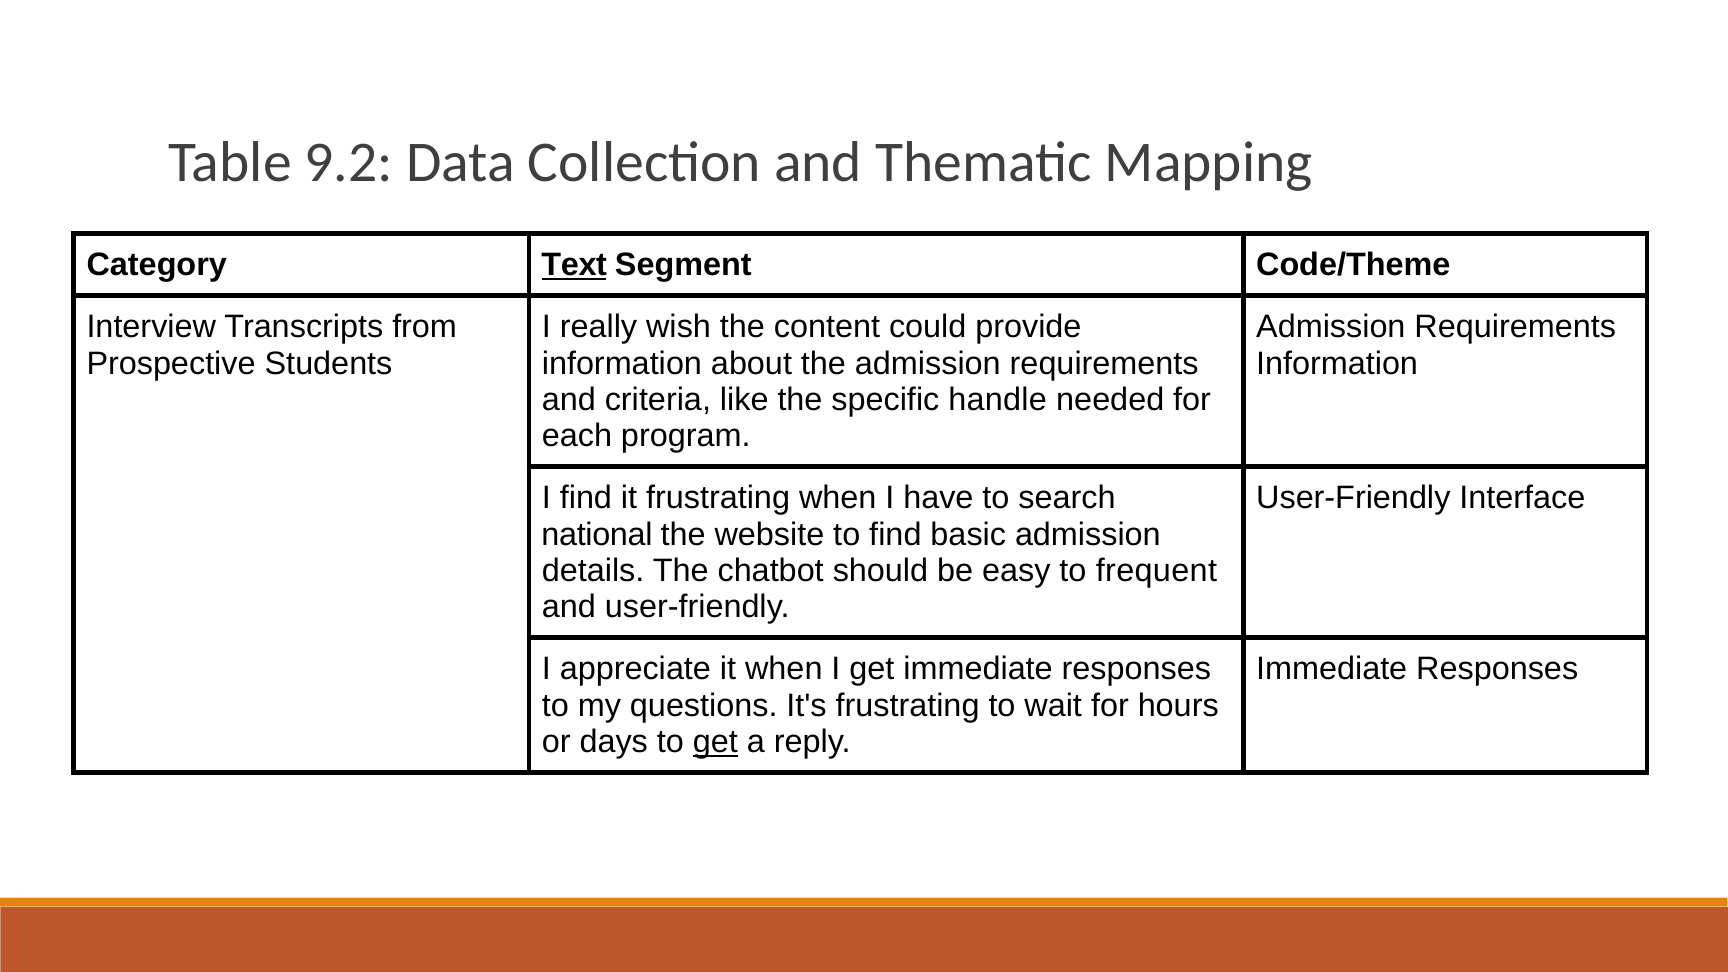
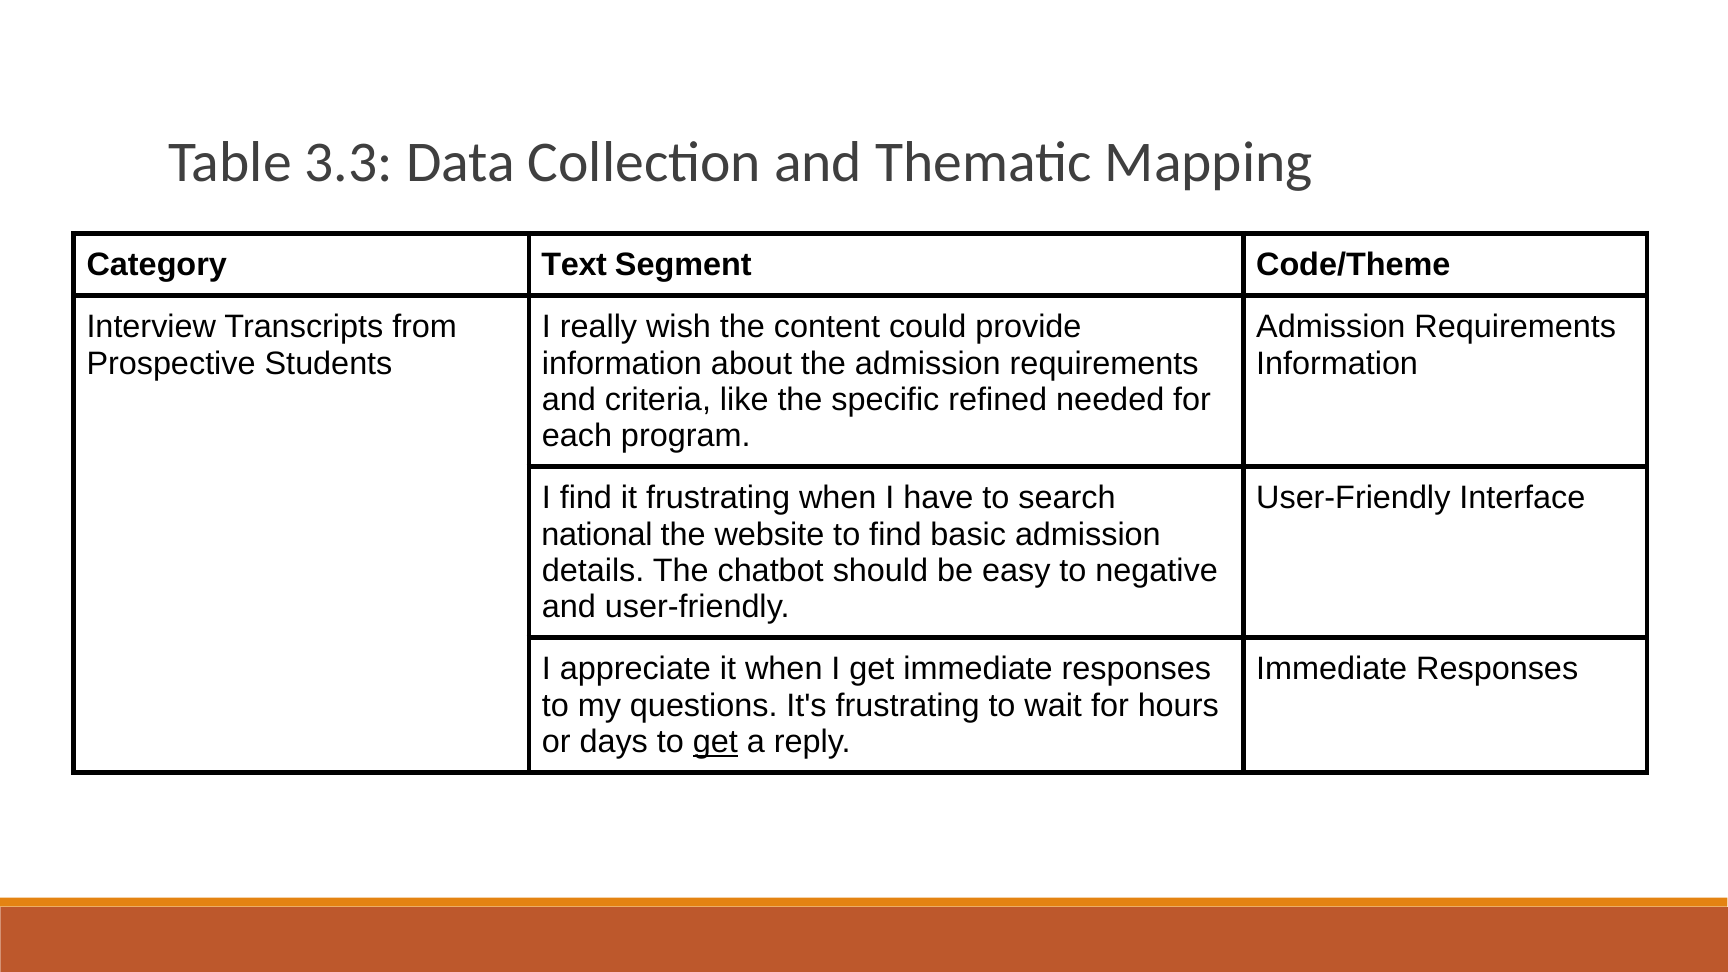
9.2: 9.2 -> 3.3
Text underline: present -> none
handle: handle -> refined
frequent: frequent -> negative
